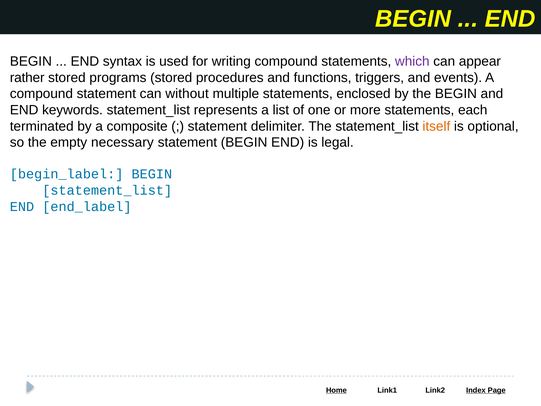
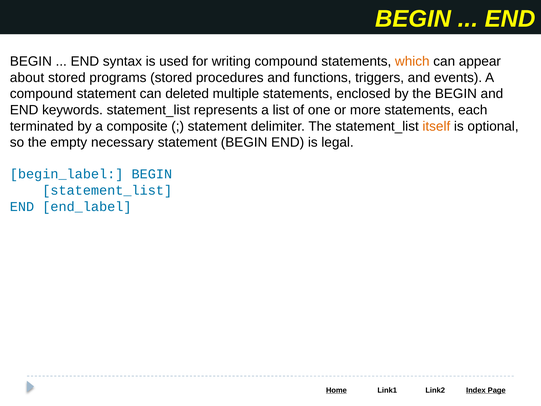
which colour: purple -> orange
rather: rather -> about
without: without -> deleted
